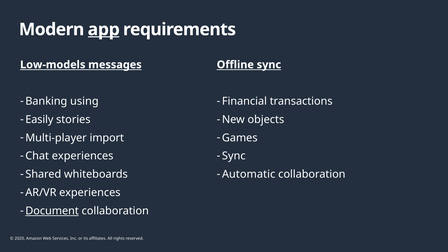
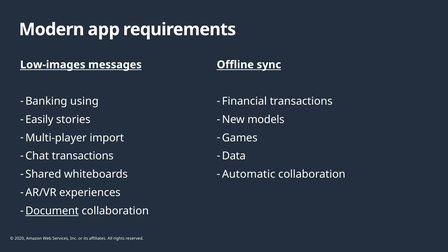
app underline: present -> none
Low-models: Low-models -> Low-images
objects: objects -> models
Chat experiences: experiences -> transactions
Sync at (234, 156): Sync -> Data
